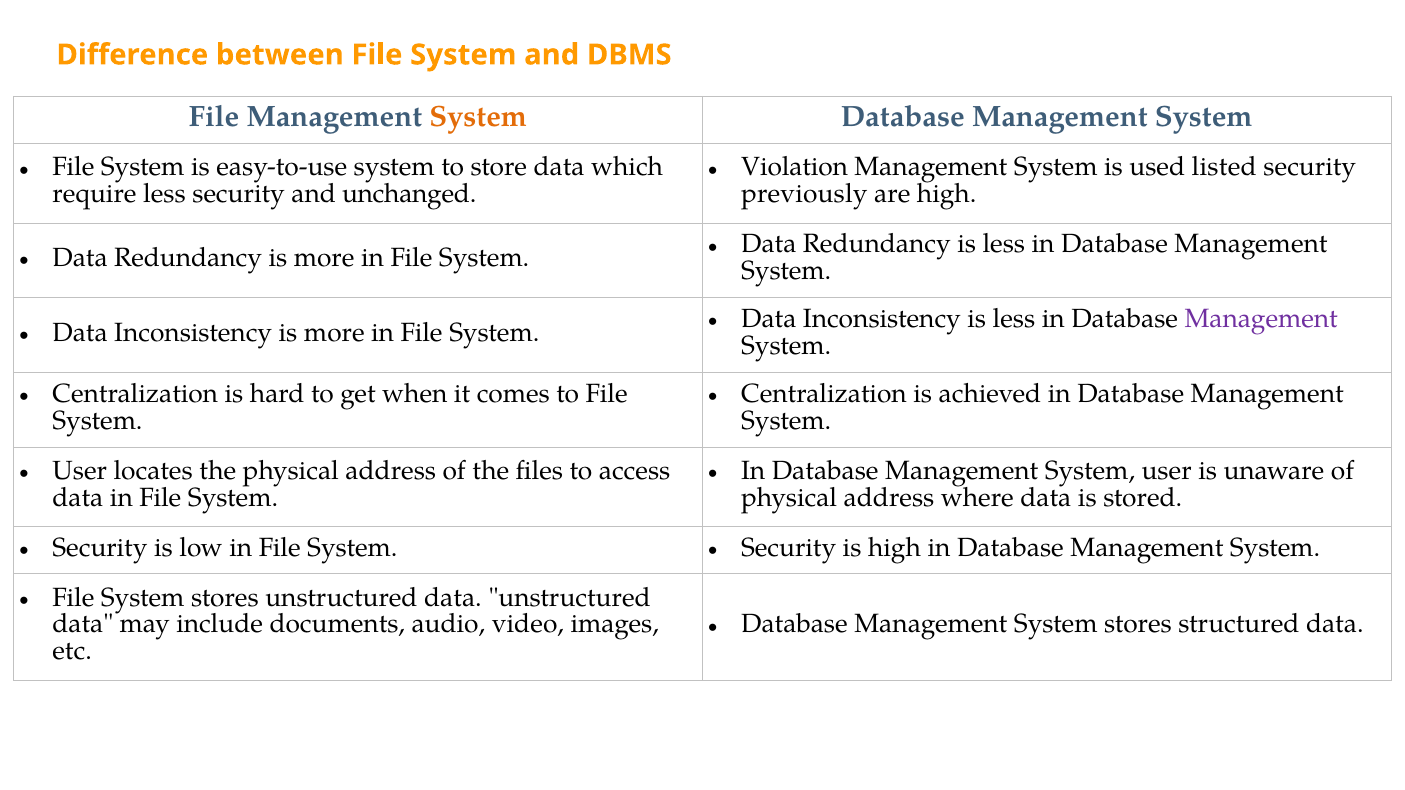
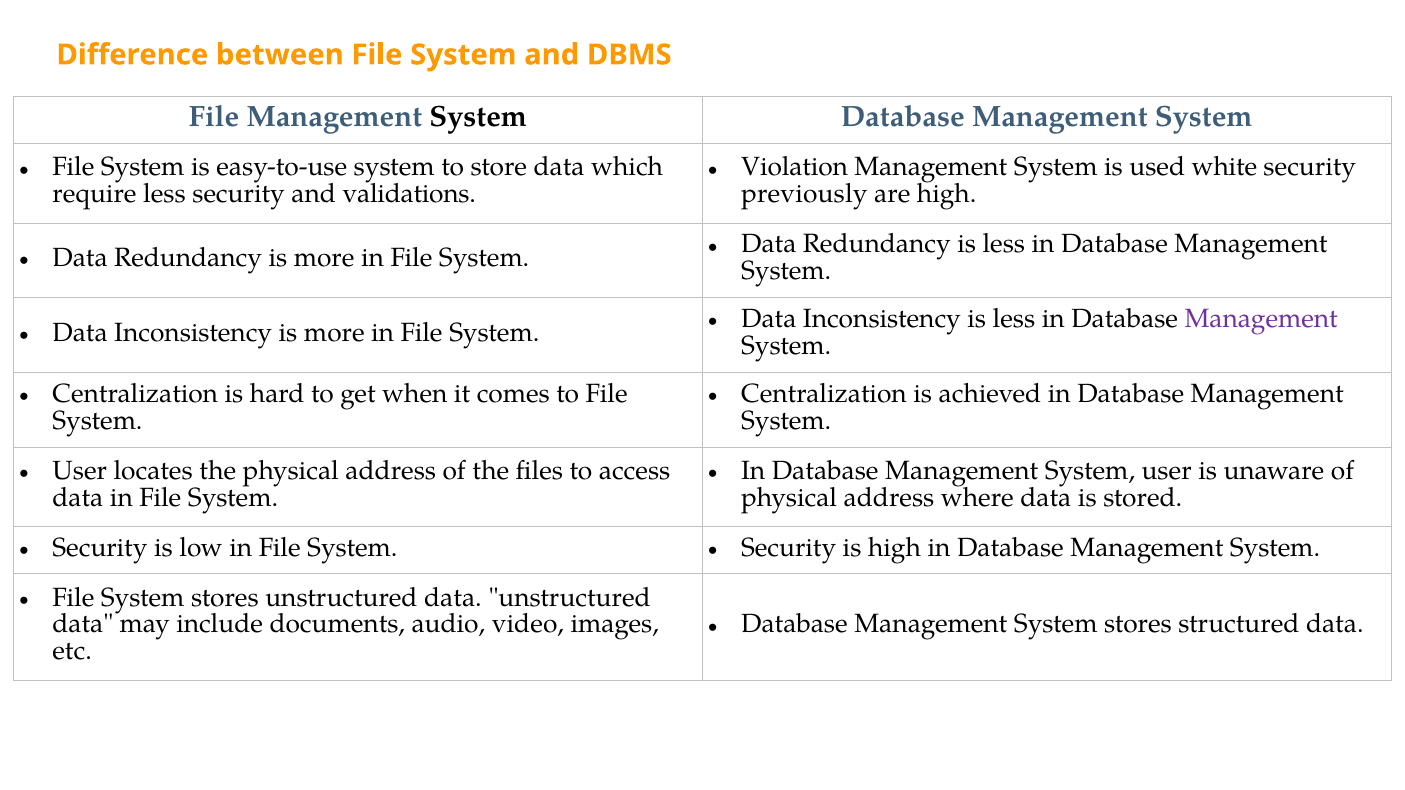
System at (478, 117) colour: orange -> black
listed: listed -> white
unchanged: unchanged -> validations
